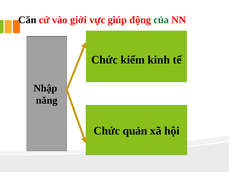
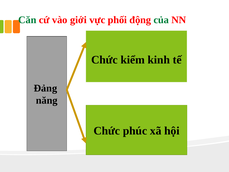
Căn colour: black -> green
giúp: giúp -> phối
Nhập: Nhập -> Đảng
quản: quản -> phúc
